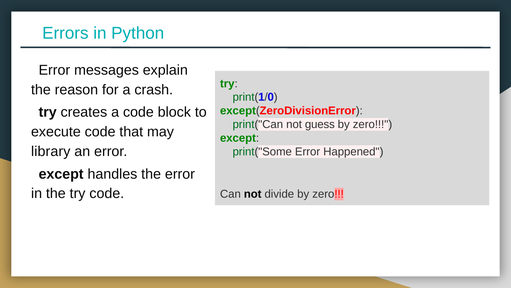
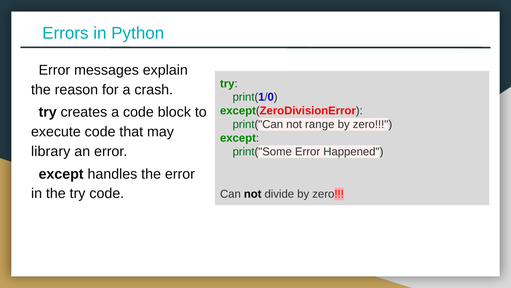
guess: guess -> range
